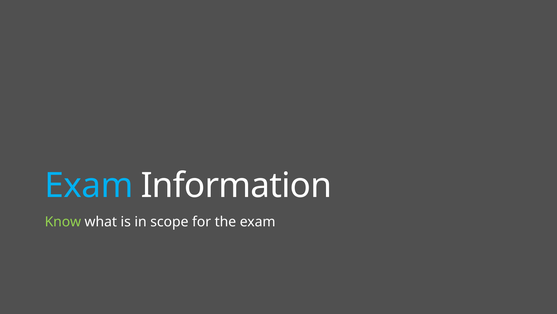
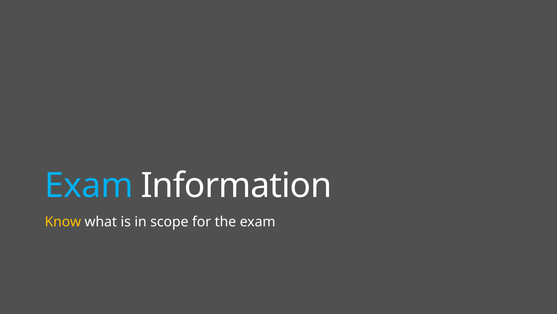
Know colour: light green -> yellow
